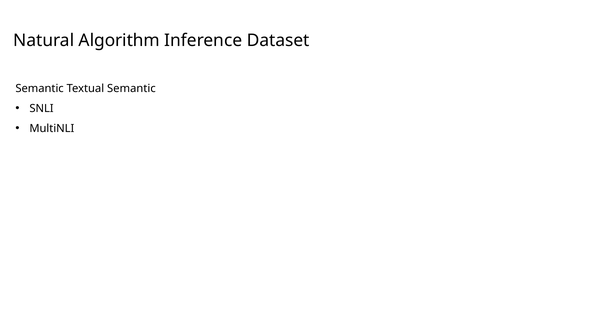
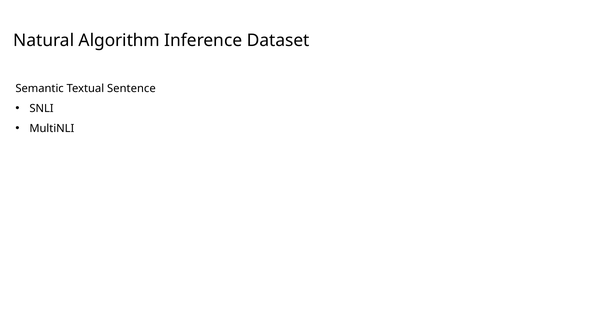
Textual Semantic: Semantic -> Sentence
